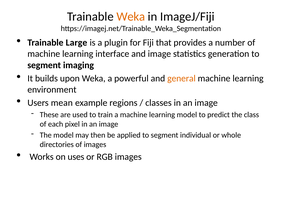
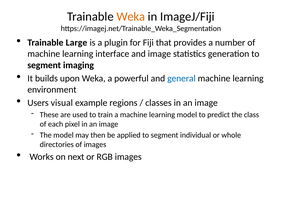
general colour: orange -> blue
mean: mean -> visual
uses: uses -> next
